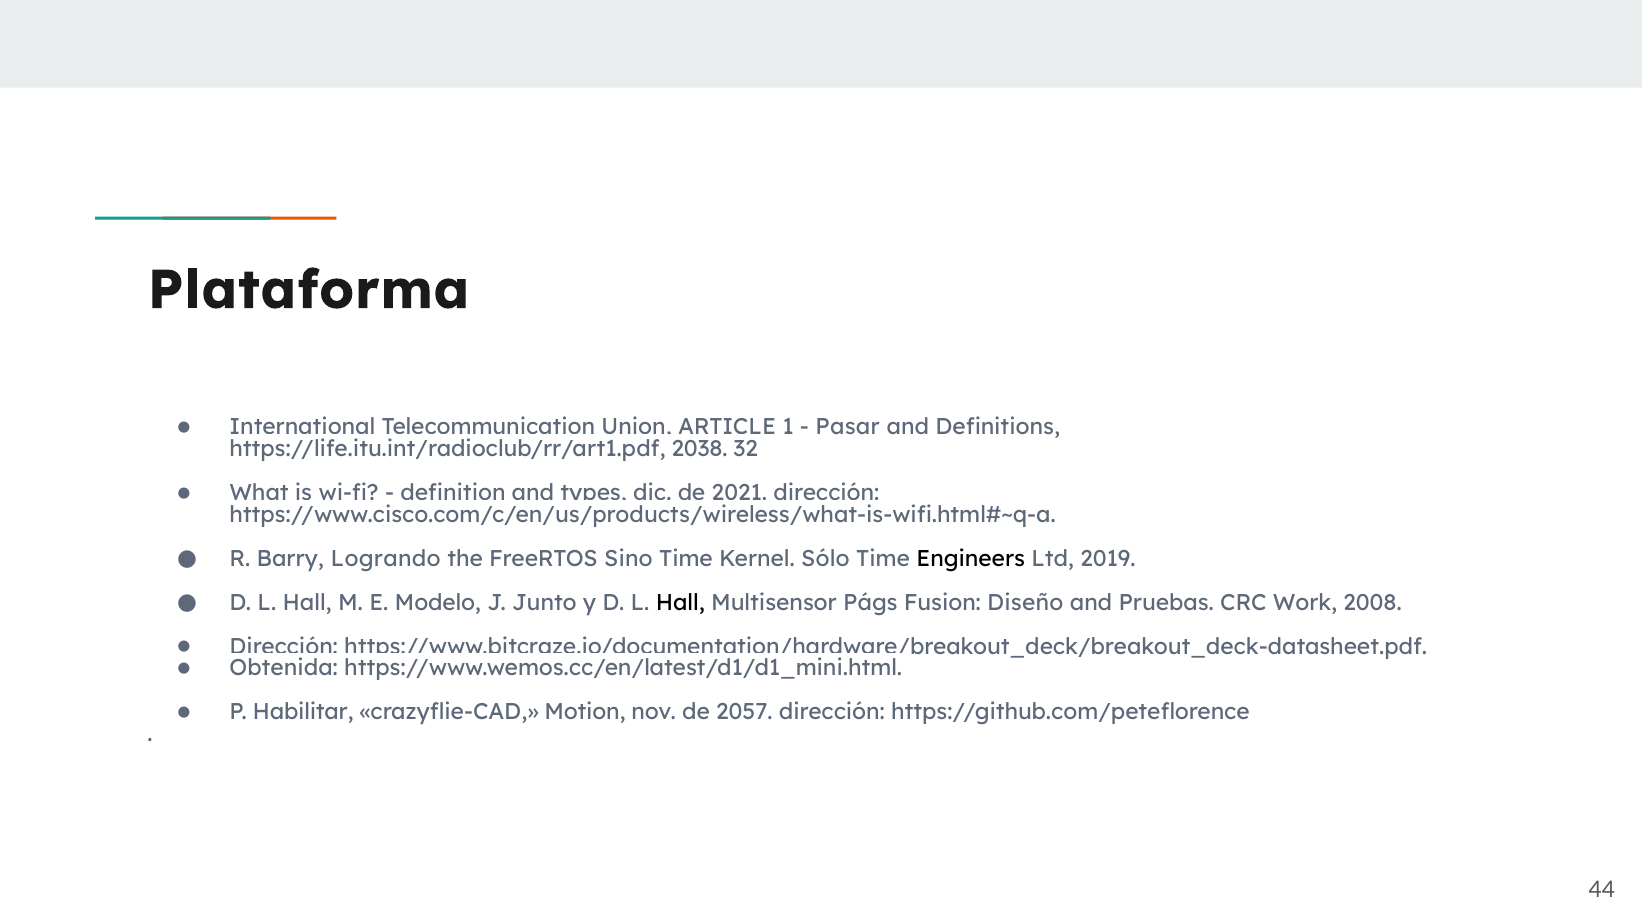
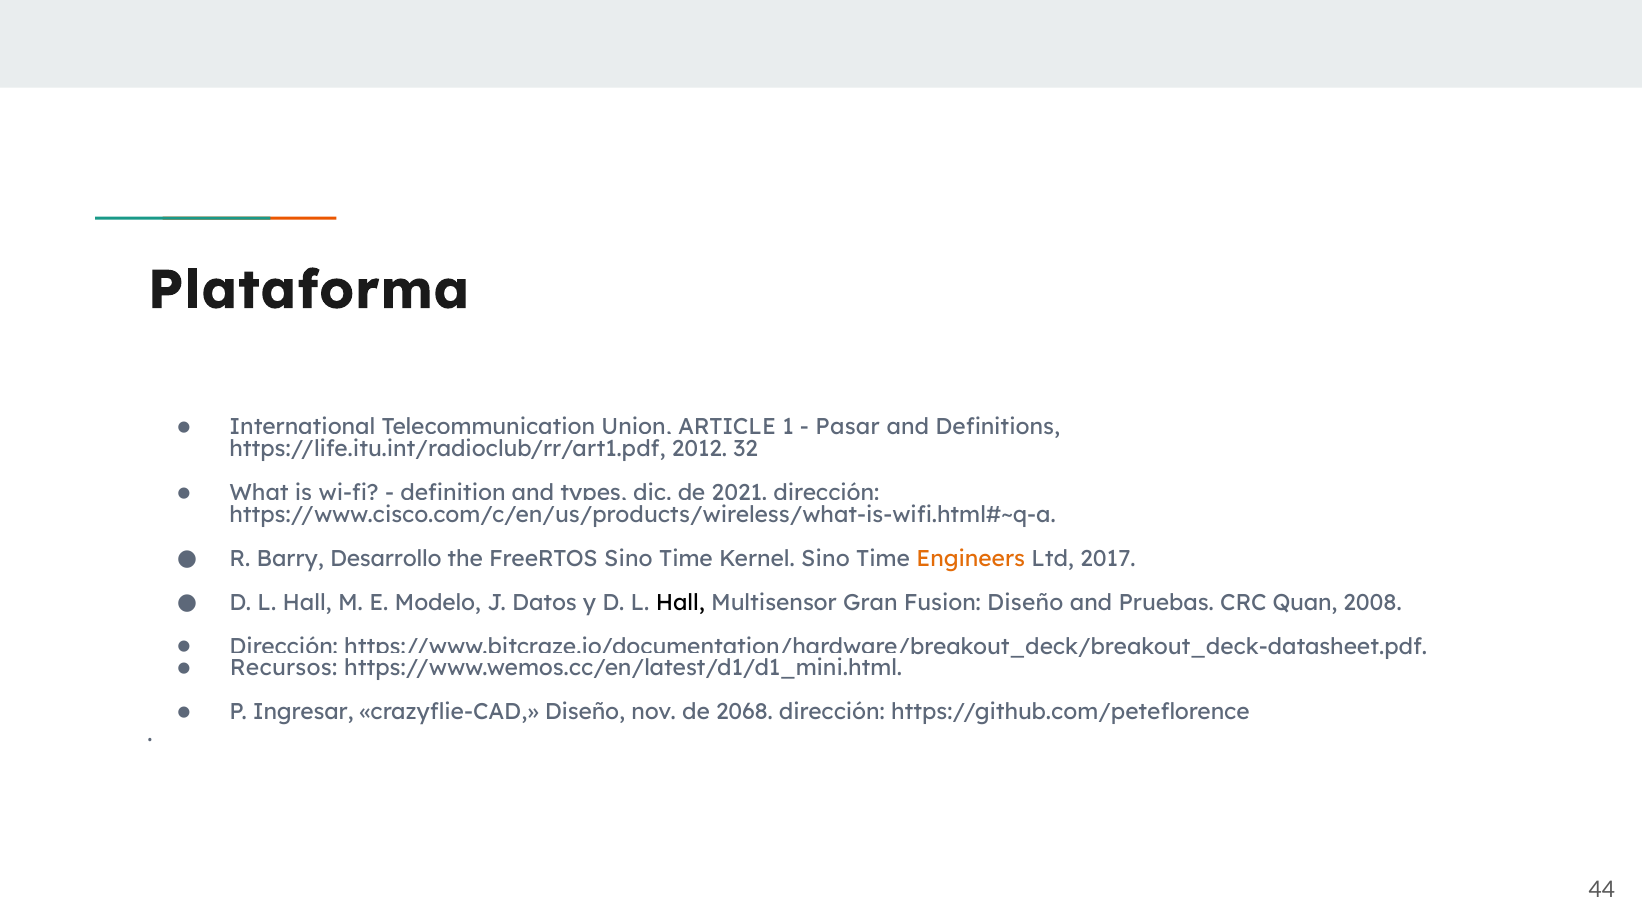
2038: 2038 -> 2012
Logrando: Logrando -> Desarrollo
Kernel Sólo: Sólo -> Sino
Engineers colour: black -> orange
2019: 2019 -> 2017
Junto: Junto -> Datos
Págs: Págs -> Gran
Work: Work -> Quan
Obtenida: Obtenida -> Recursos
Habilitar: Habilitar -> Ingresar
crazyflie-CAD Motion: Motion -> Diseño
2057: 2057 -> 2068
